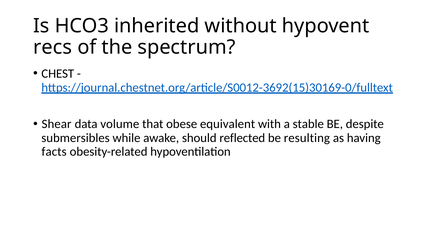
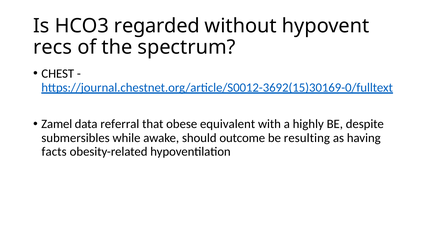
inherited: inherited -> regarded
Shear: Shear -> Zamel
volume: volume -> referral
stable: stable -> highly
reflected: reflected -> outcome
